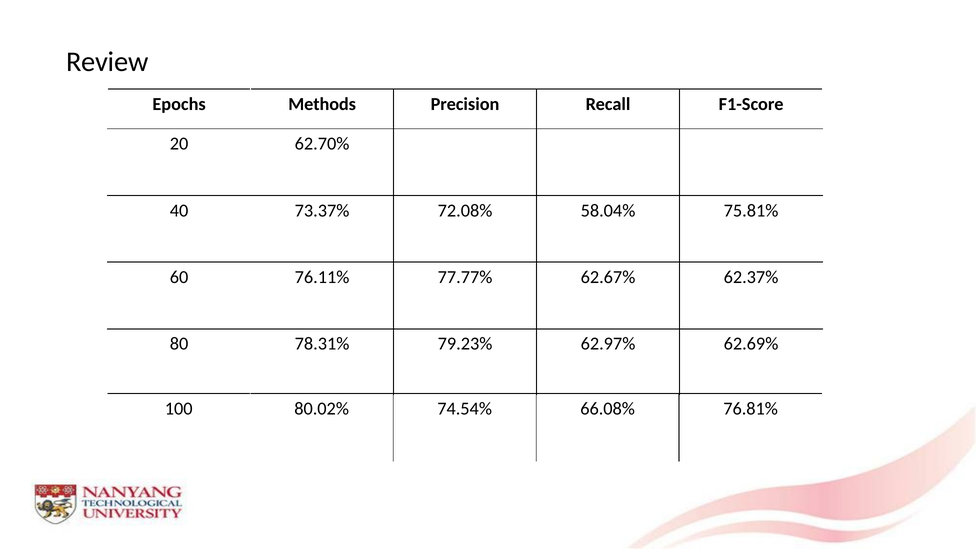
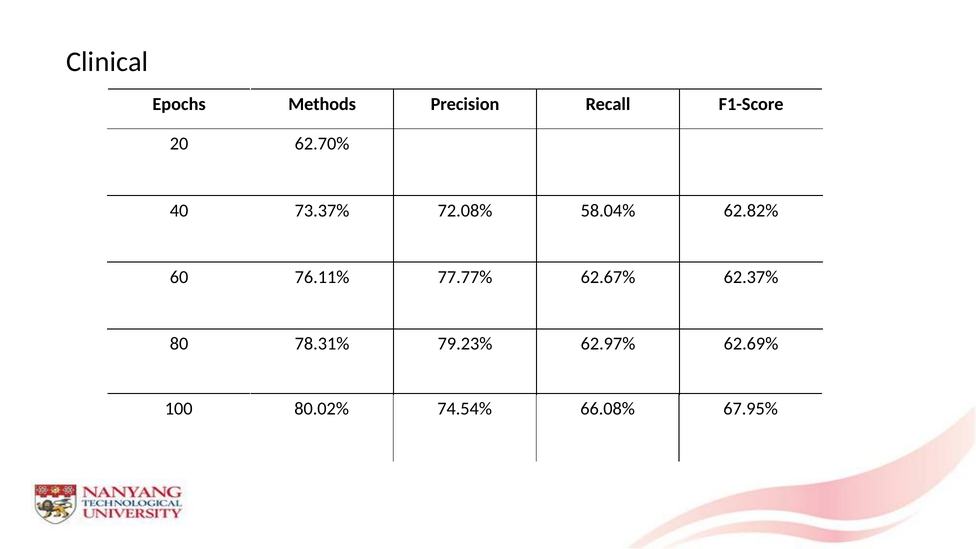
Review: Review -> Clinical
75.81%: 75.81% -> 62.82%
76.81%: 76.81% -> 67.95%
